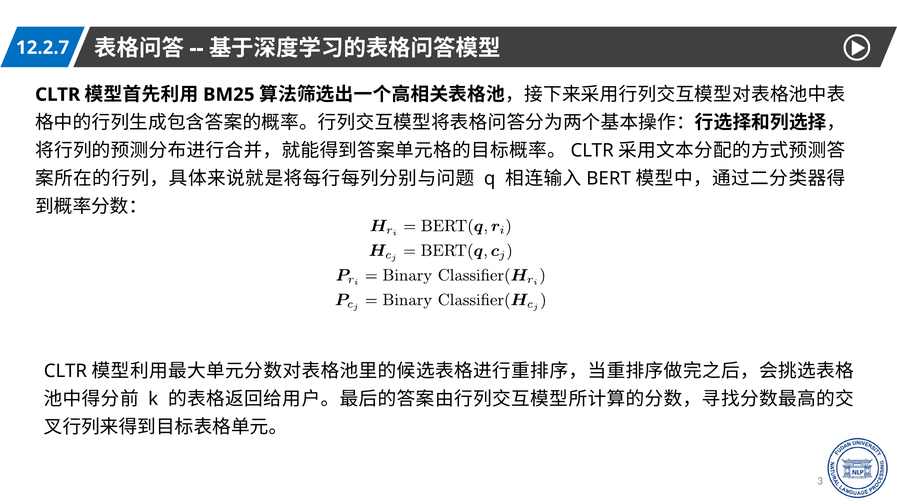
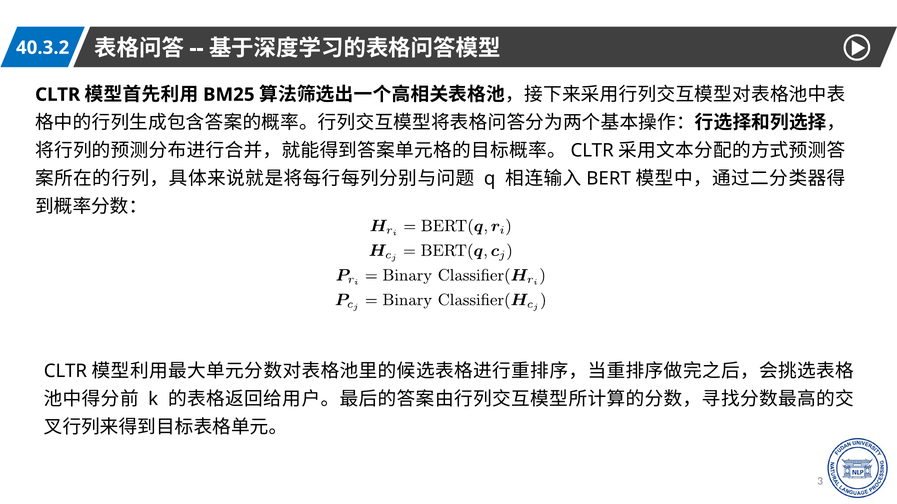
12.2.7: 12.2.7 -> 40.3.2
